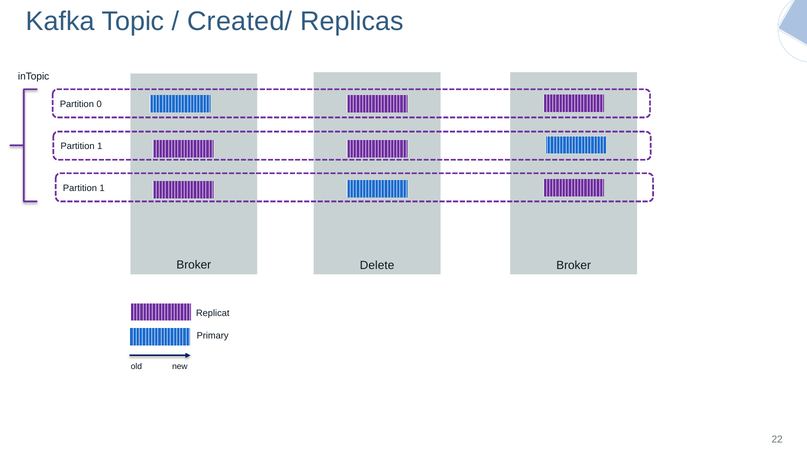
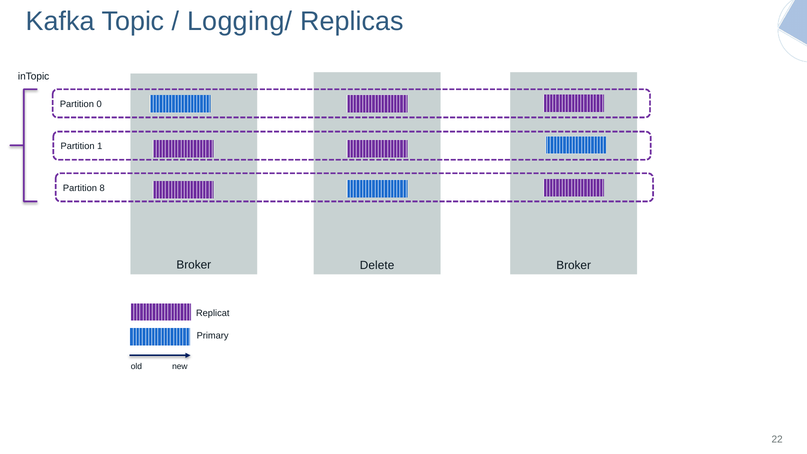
Created/: Created/ -> Logging/
1 at (102, 188): 1 -> 8
